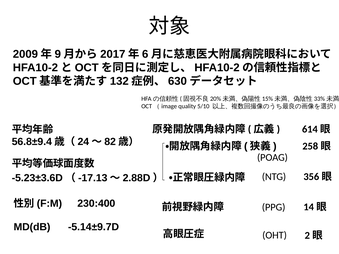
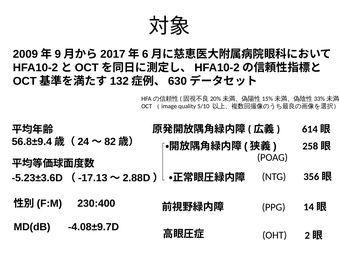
-5.14±9.7D: -5.14±9.7D -> -4.08±9.7D
